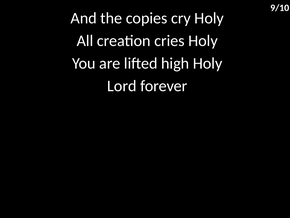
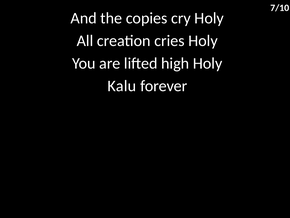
9/10: 9/10 -> 7/10
Lord: Lord -> Kalu
